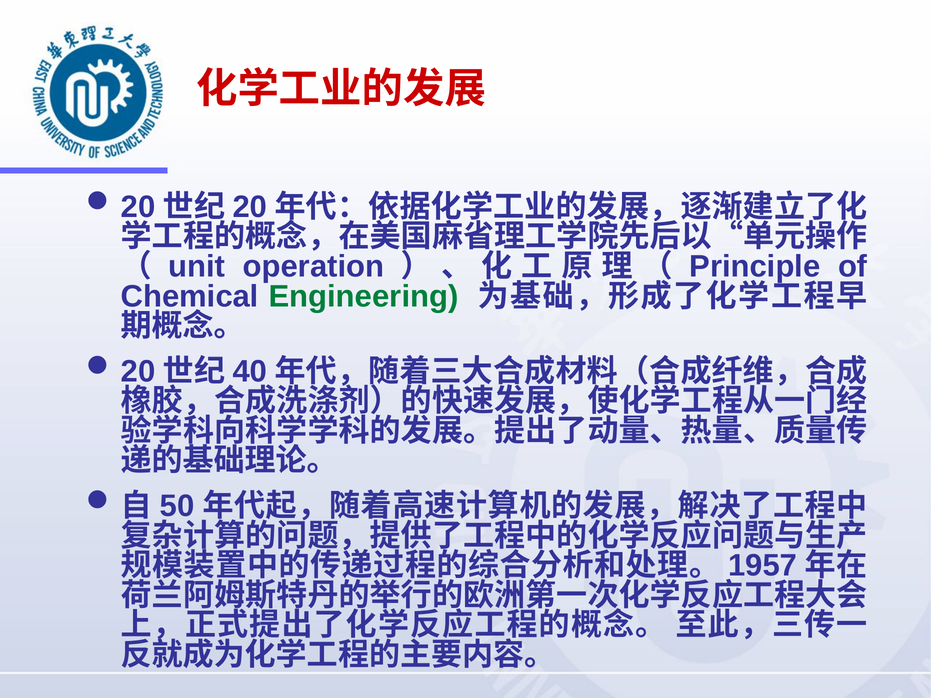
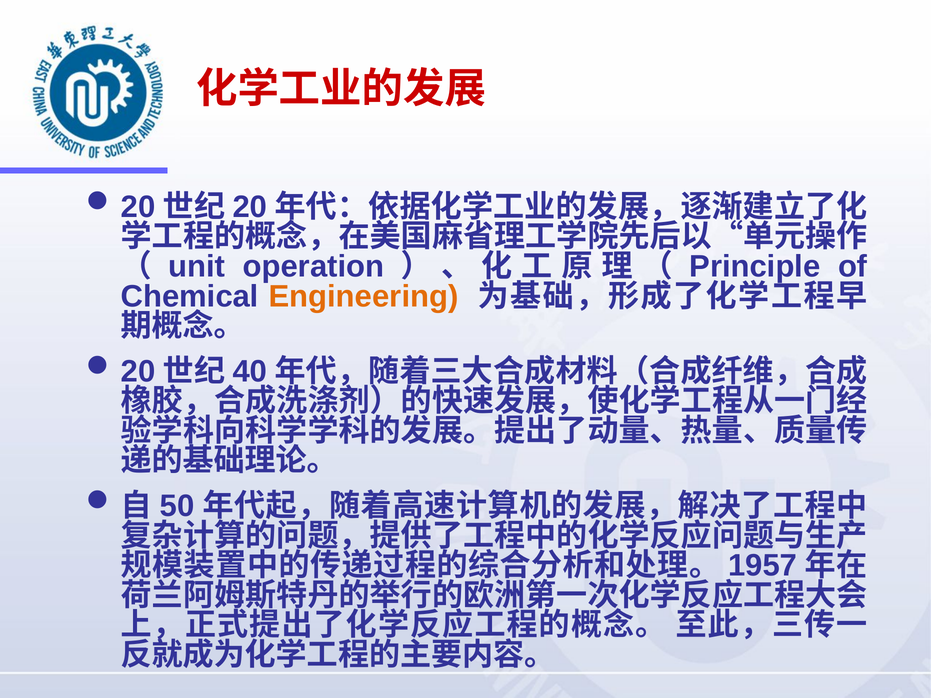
Engineering colour: green -> orange
